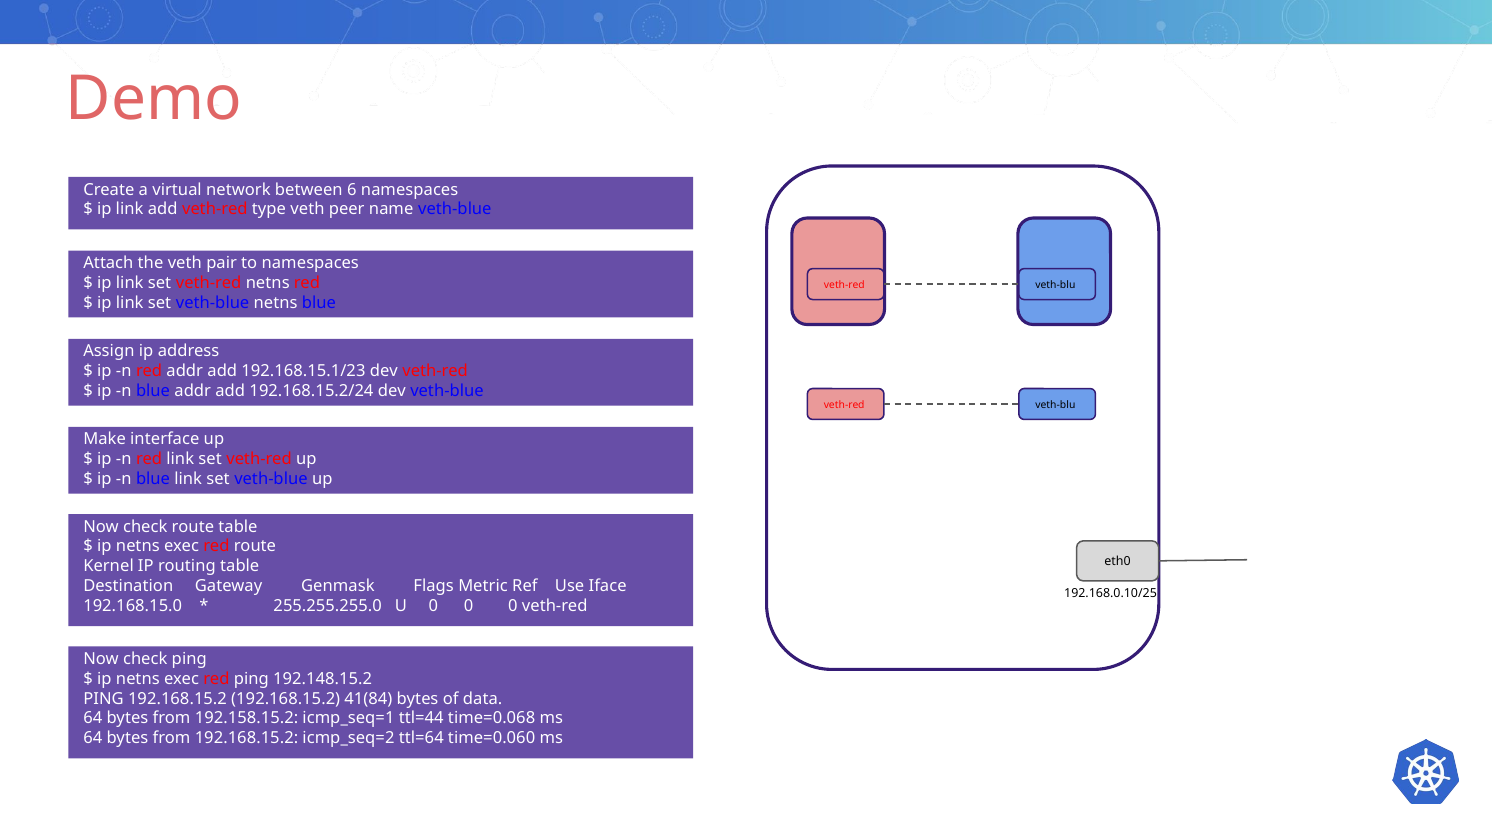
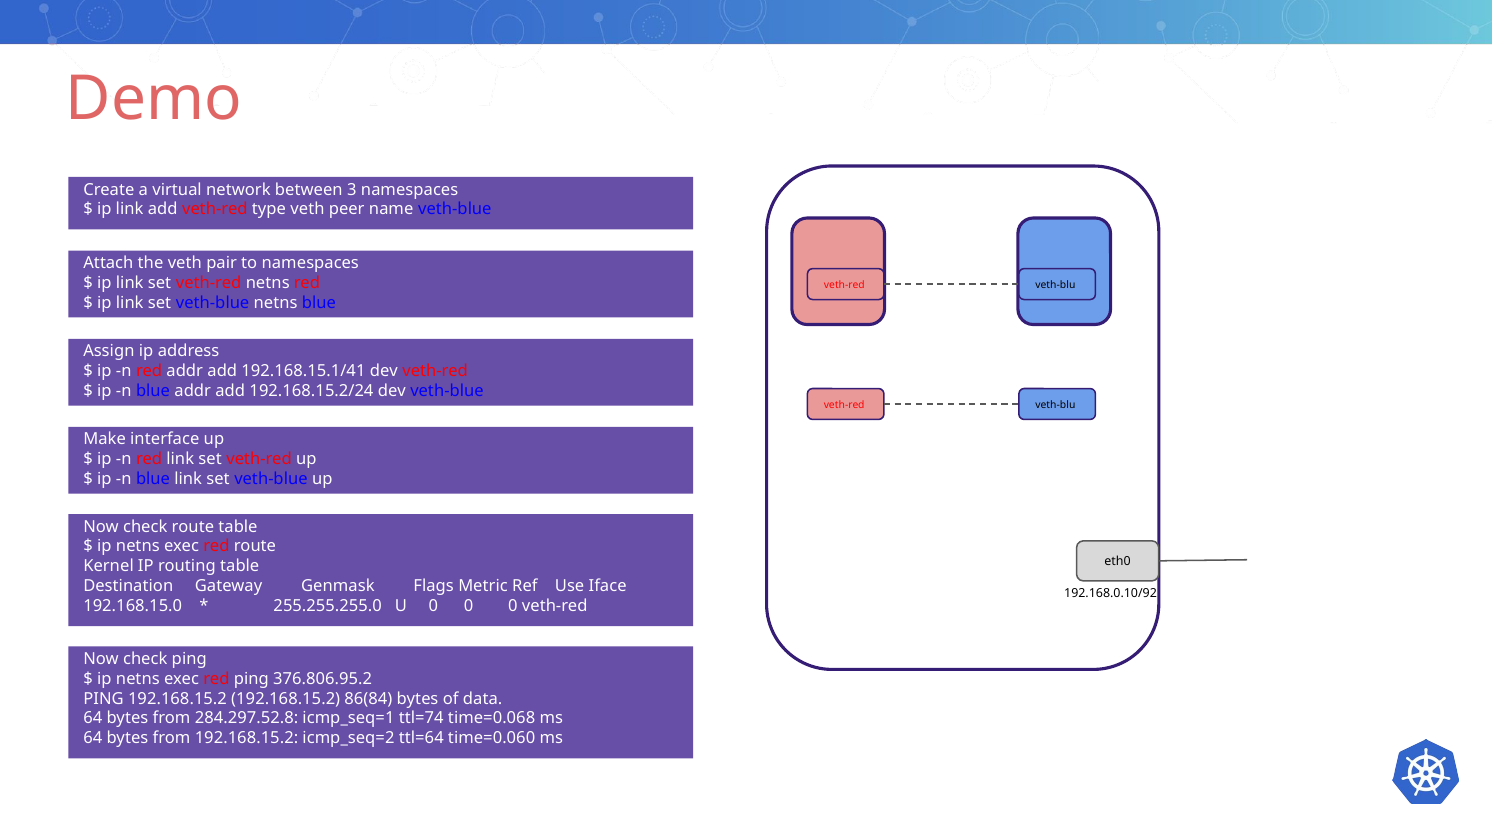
6: 6 -> 3
192.168.15.1/23: 192.168.15.1/23 -> 192.168.15.1/41
192.168.0.10/25: 192.168.0.10/25 -> 192.168.0.10/92
192.148.15.2: 192.148.15.2 -> 376.806.95.2
41(84: 41(84 -> 86(84
192.158.15.2: 192.158.15.2 -> 284.297.52.8
ttl=44: ttl=44 -> ttl=74
